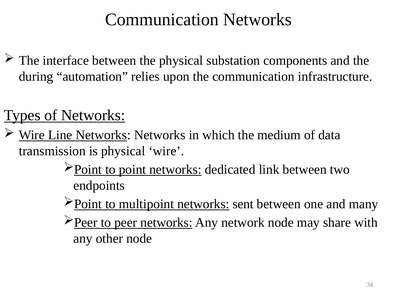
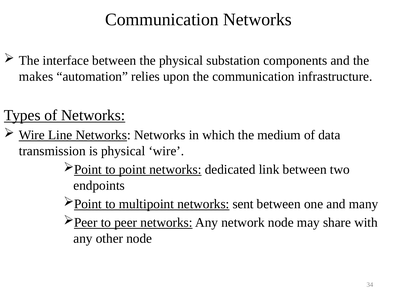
during: during -> makes
